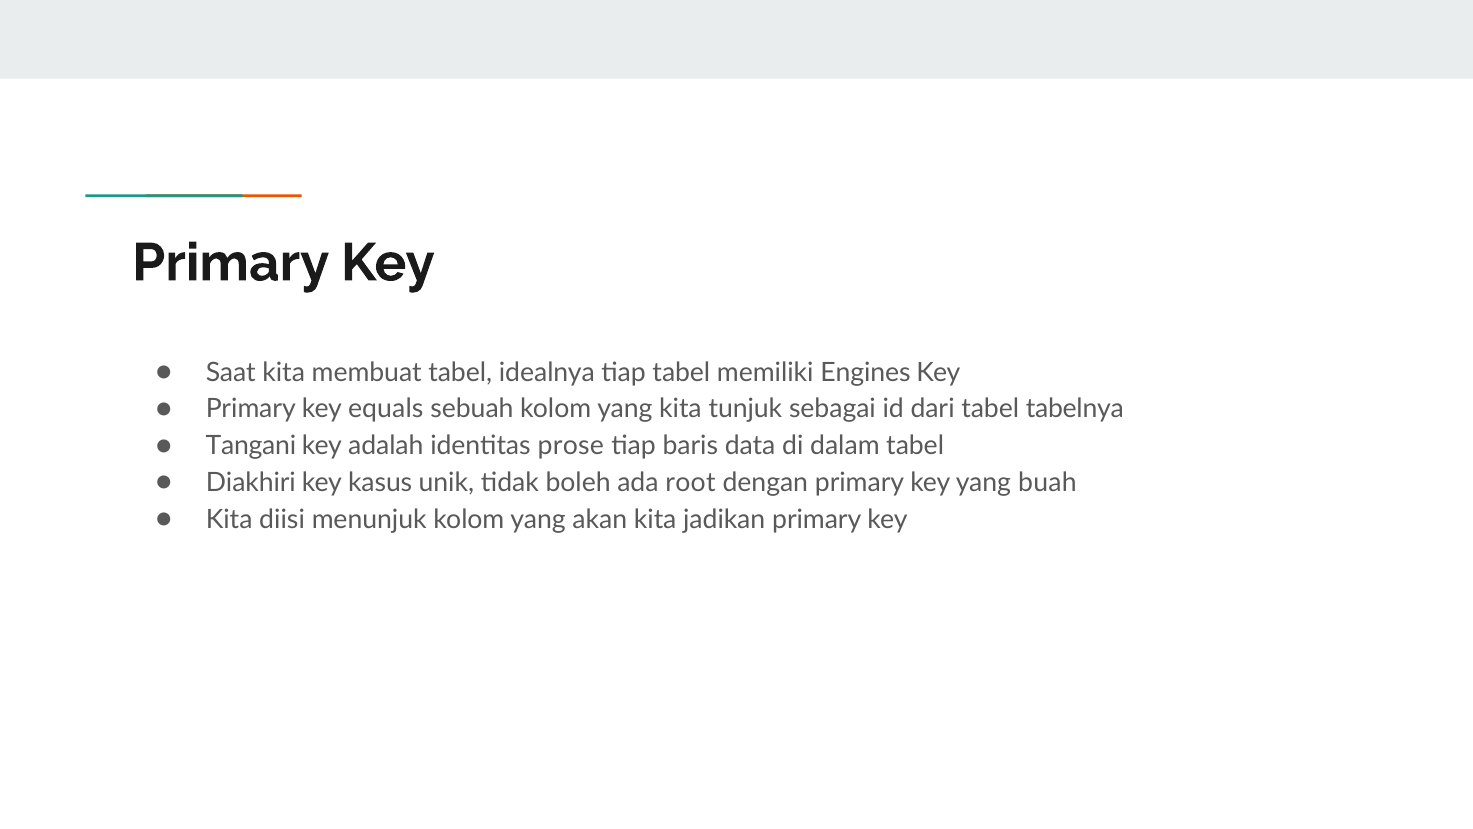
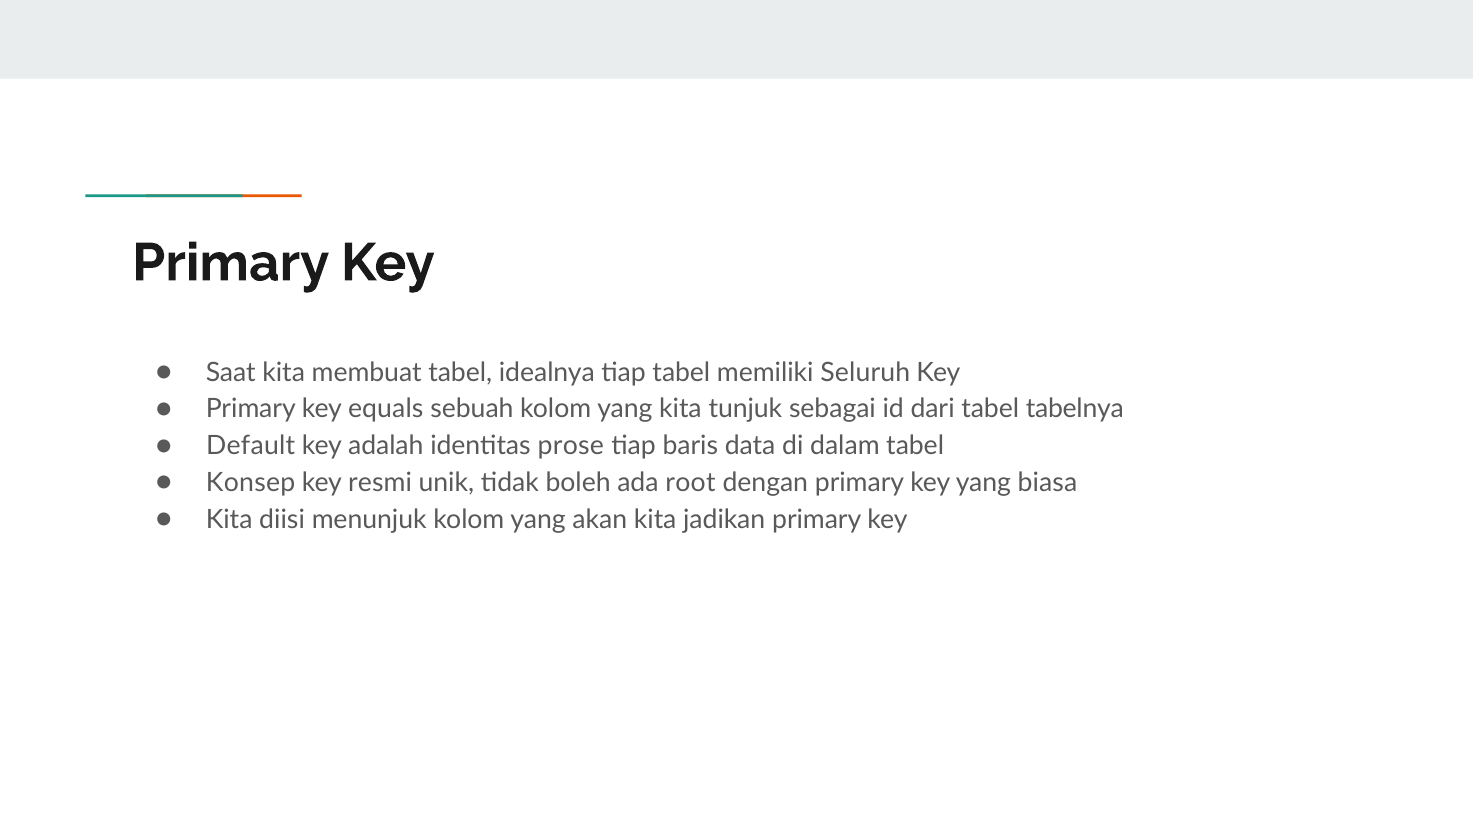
Engines: Engines -> Seluruh
Tangani: Tangani -> Default
Diakhiri: Diakhiri -> Konsep
kasus: kasus -> resmi
buah: buah -> biasa
